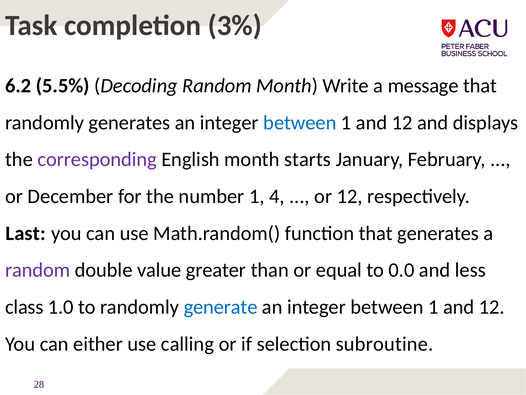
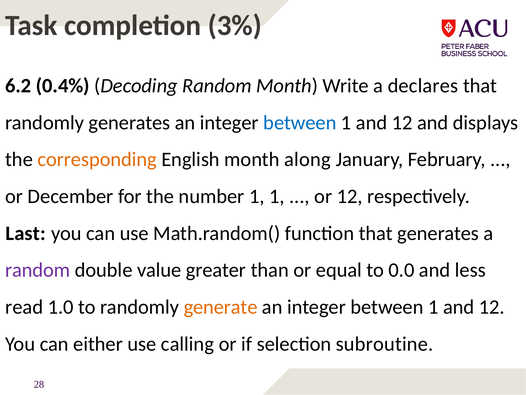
5.5%: 5.5% -> 0.4%
message: message -> declares
corresponding colour: purple -> orange
starts: starts -> along
1 4: 4 -> 1
class: class -> read
generate colour: blue -> orange
